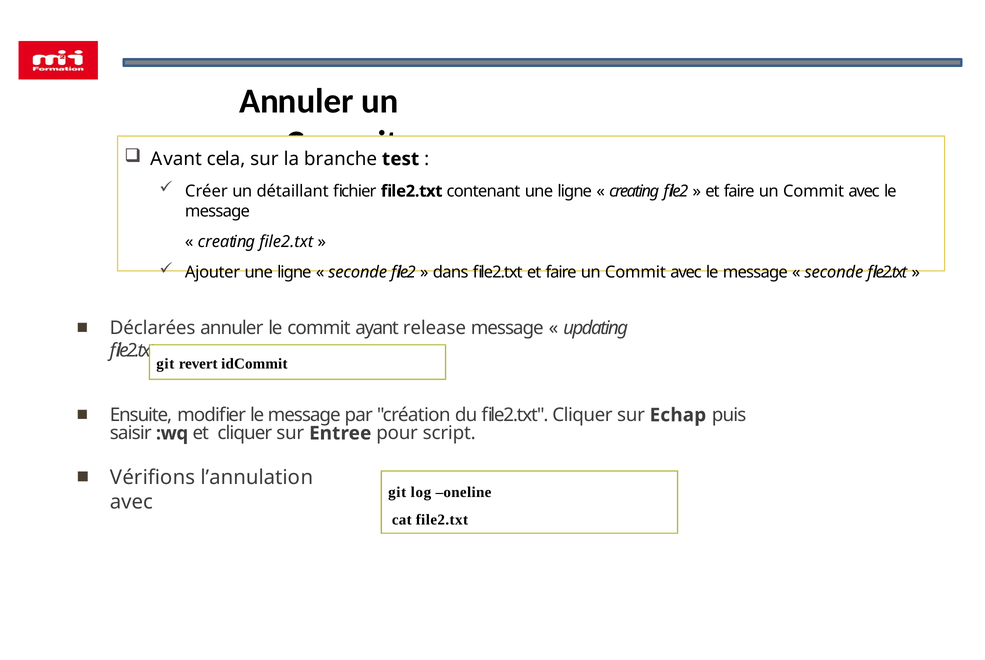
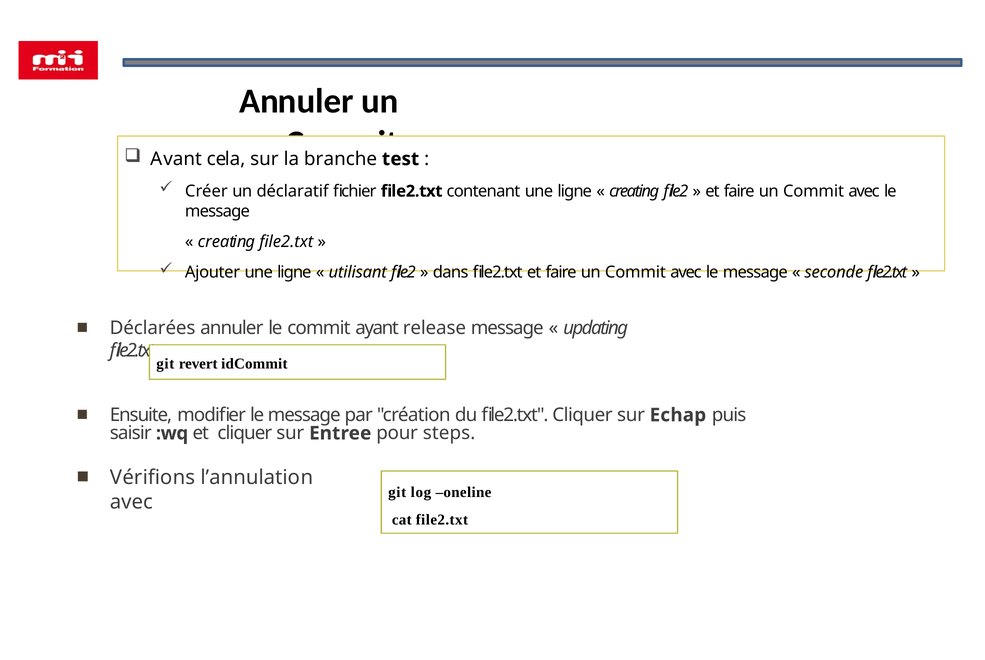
détaillant: détaillant -> déclaratif
seconde at (358, 273): seconde -> utilisant
script: script -> steps
